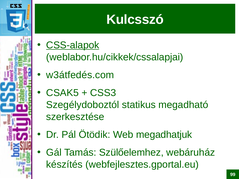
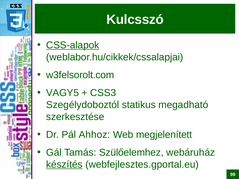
w3átfedés.com: w3átfedés.com -> w3felsorolt.com
CSAK5: CSAK5 -> VAGY5
Ötödik: Ötödik -> Ahhoz
megadhatjuk: megadhatjuk -> megjelenített
készítés underline: none -> present
